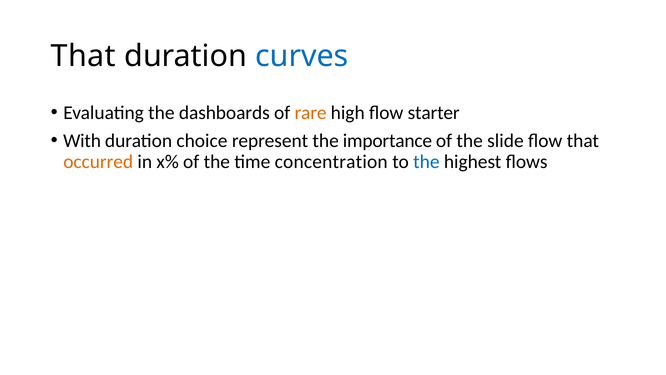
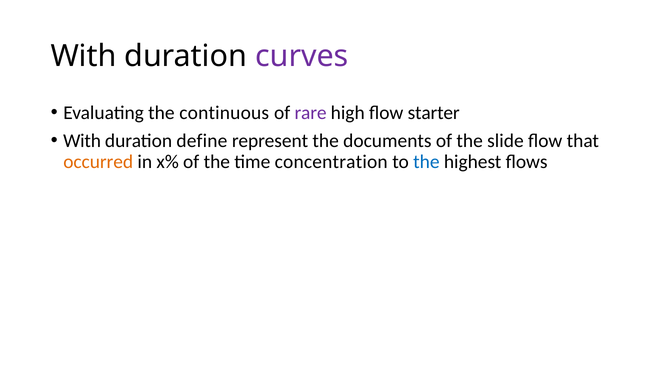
That at (83, 56): That -> With
curves colour: blue -> purple
dashboards: dashboards -> continuous
rare colour: orange -> purple
choice: choice -> define
importance: importance -> documents
